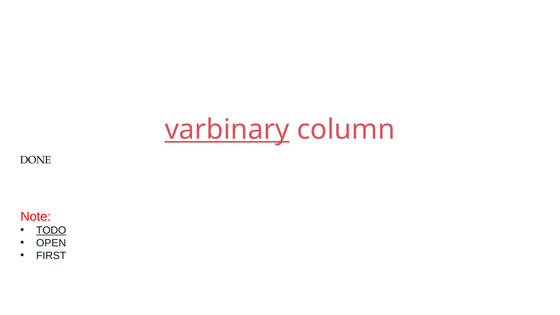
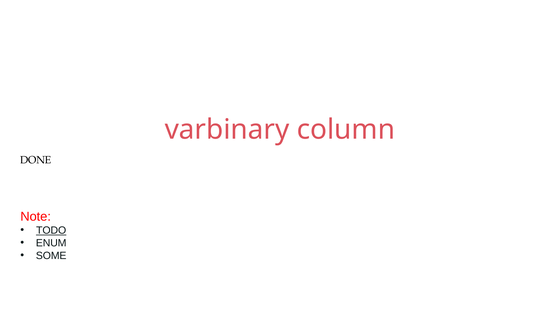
varbinary underline: present -> none
OPEN: OPEN -> ENUM
FIRST: FIRST -> SOME
